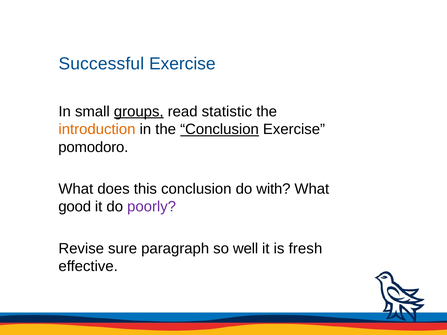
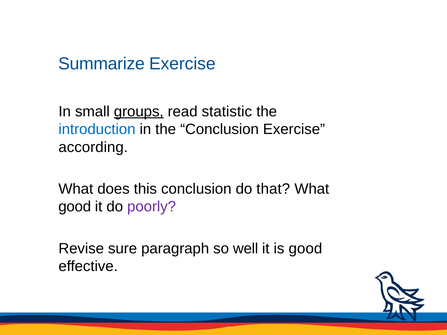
Successful: Successful -> Summarize
introduction colour: orange -> blue
Conclusion at (220, 129) underline: present -> none
pomodoro: pomodoro -> according
with: with -> that
is fresh: fresh -> good
